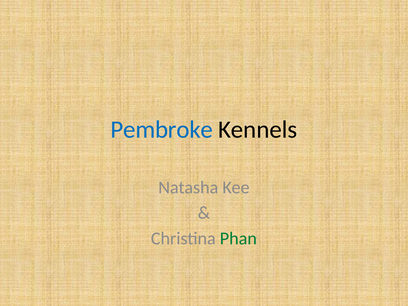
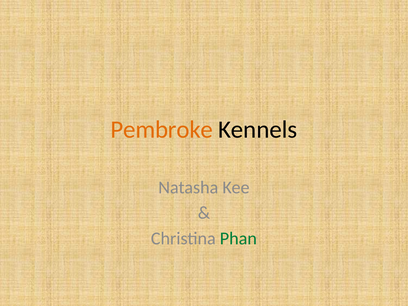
Pembroke colour: blue -> orange
